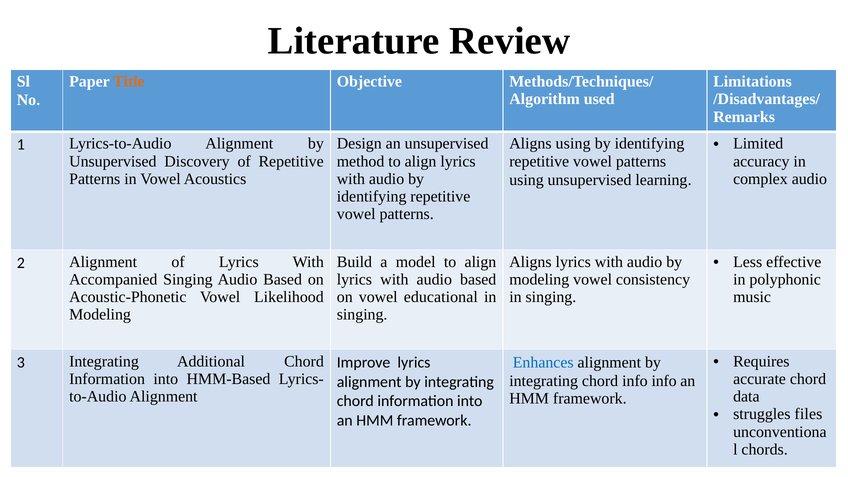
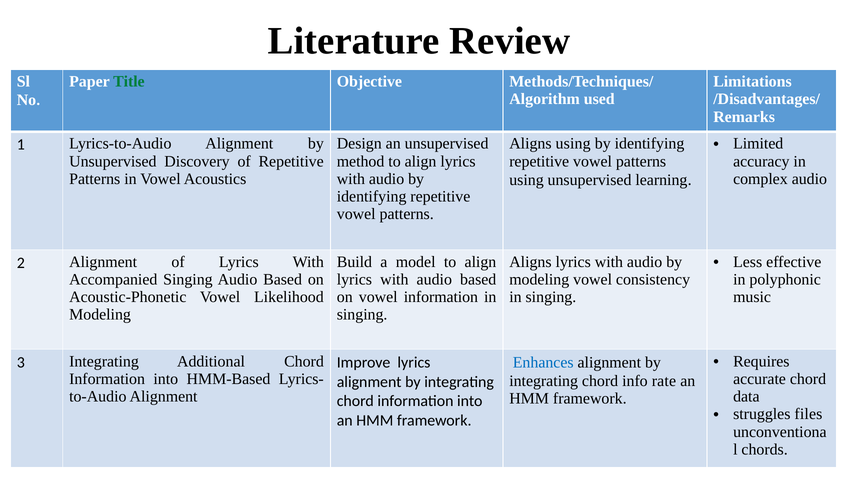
Title colour: orange -> green
vowel educational: educational -> information
info info: info -> rate
